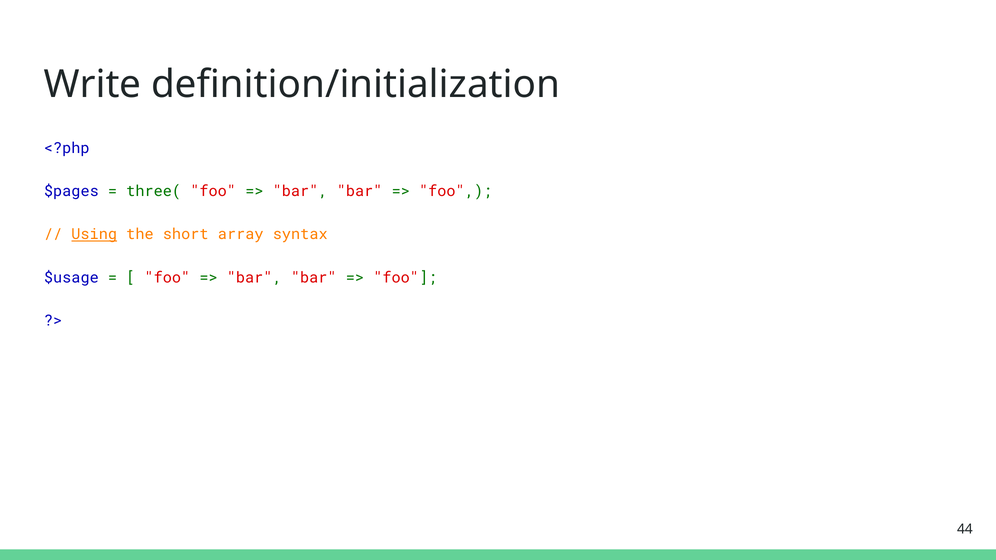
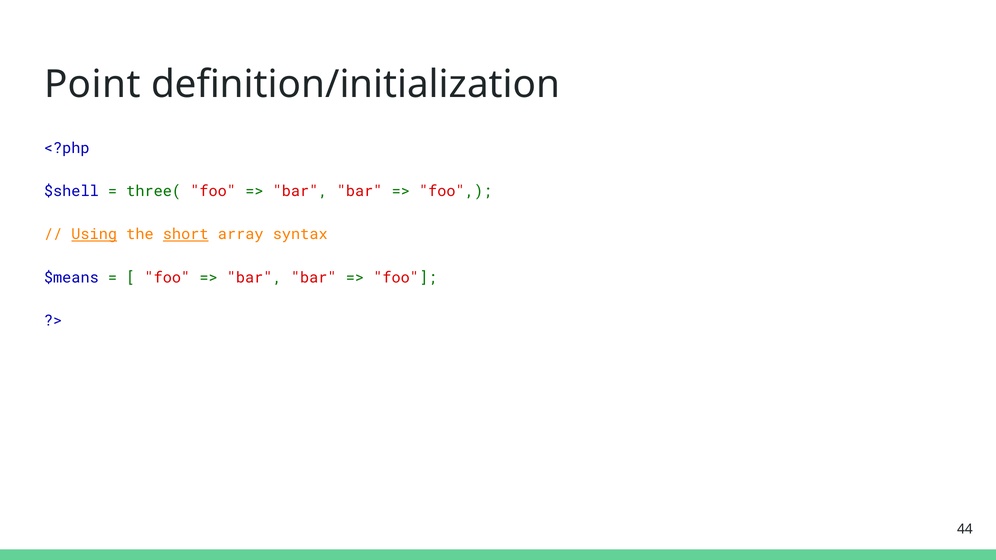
Write: Write -> Point
$pages: $pages -> $shell
short underline: none -> present
$usage: $usage -> $means
